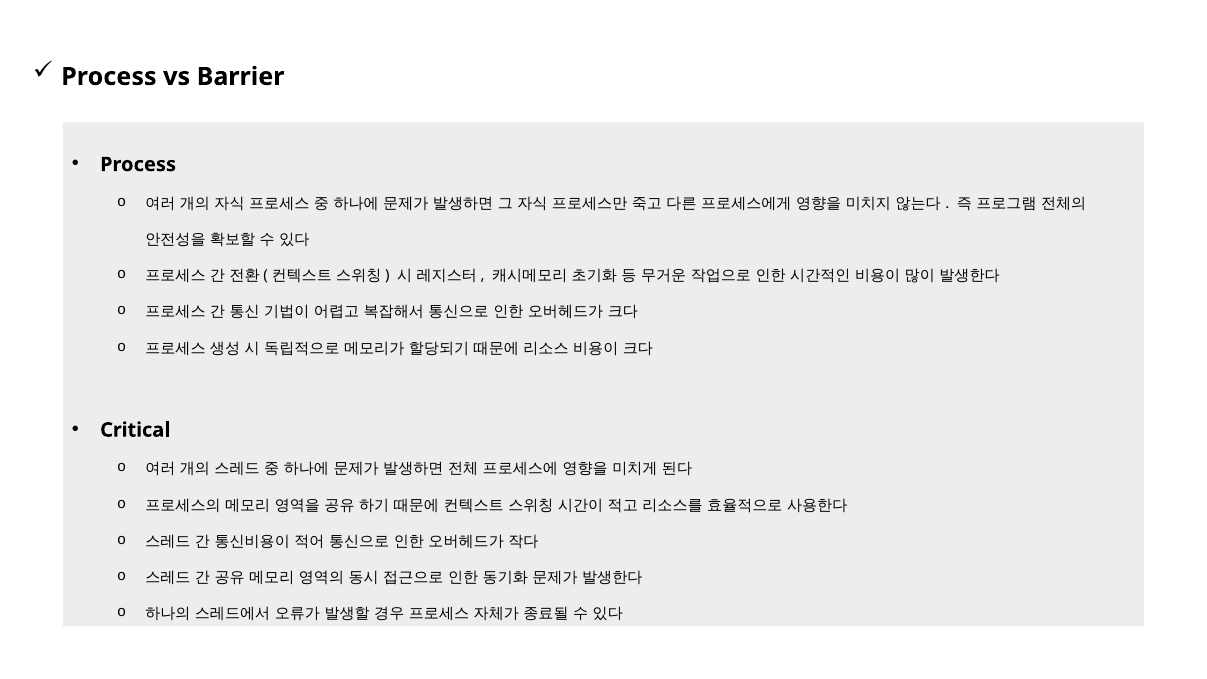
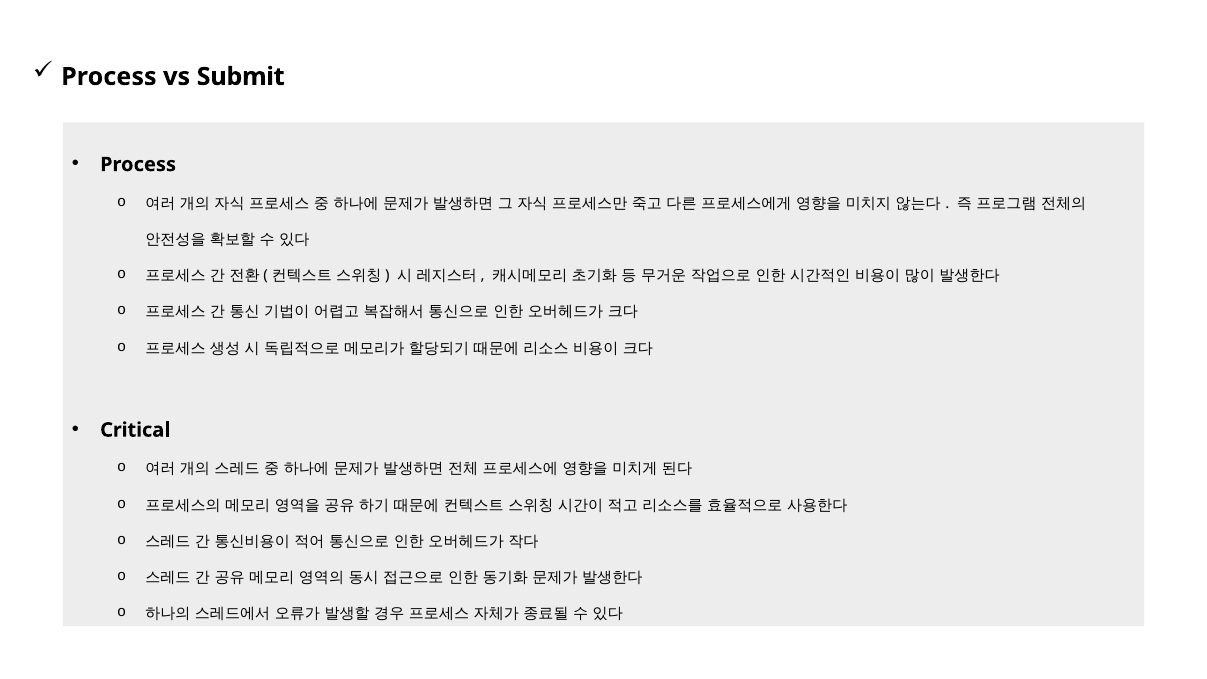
Barrier: Barrier -> Submit
